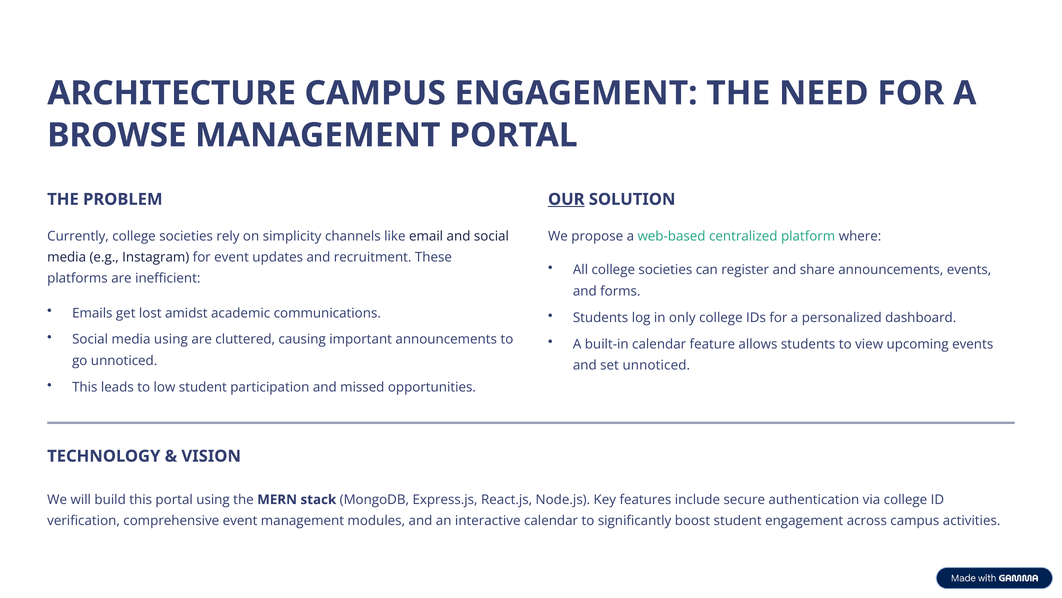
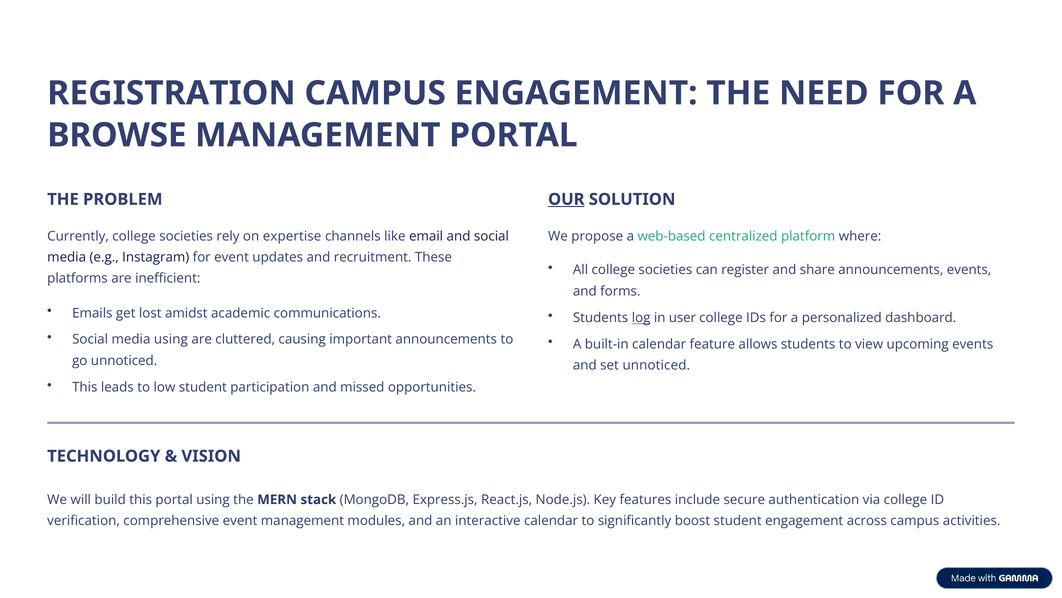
ARCHITECTURE: ARCHITECTURE -> REGISTRATION
simplicity: simplicity -> expertise
log underline: none -> present
only: only -> user
